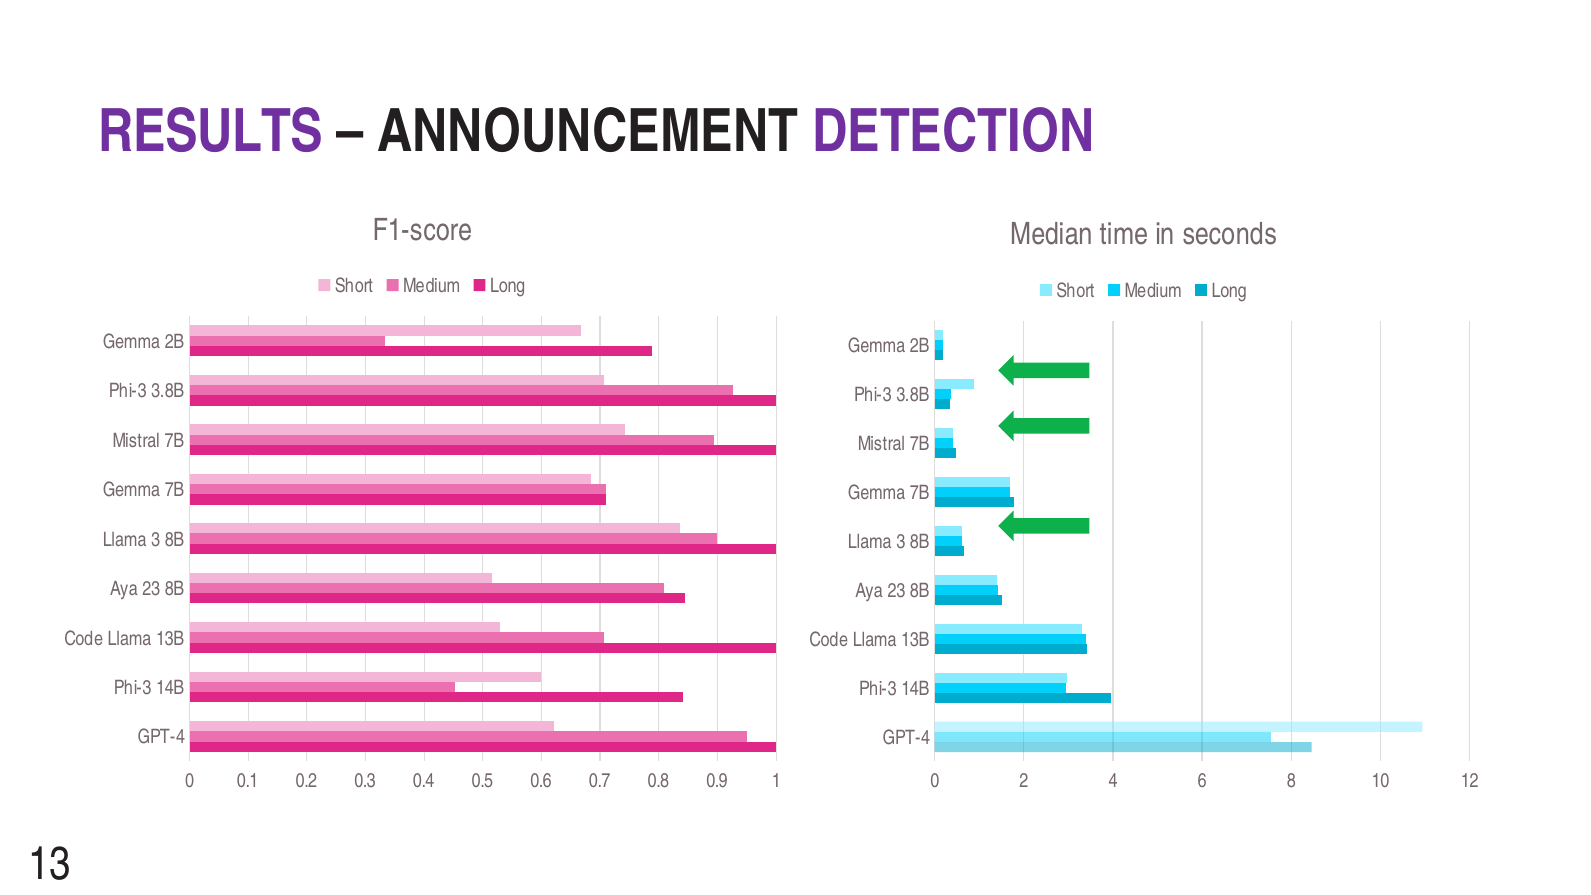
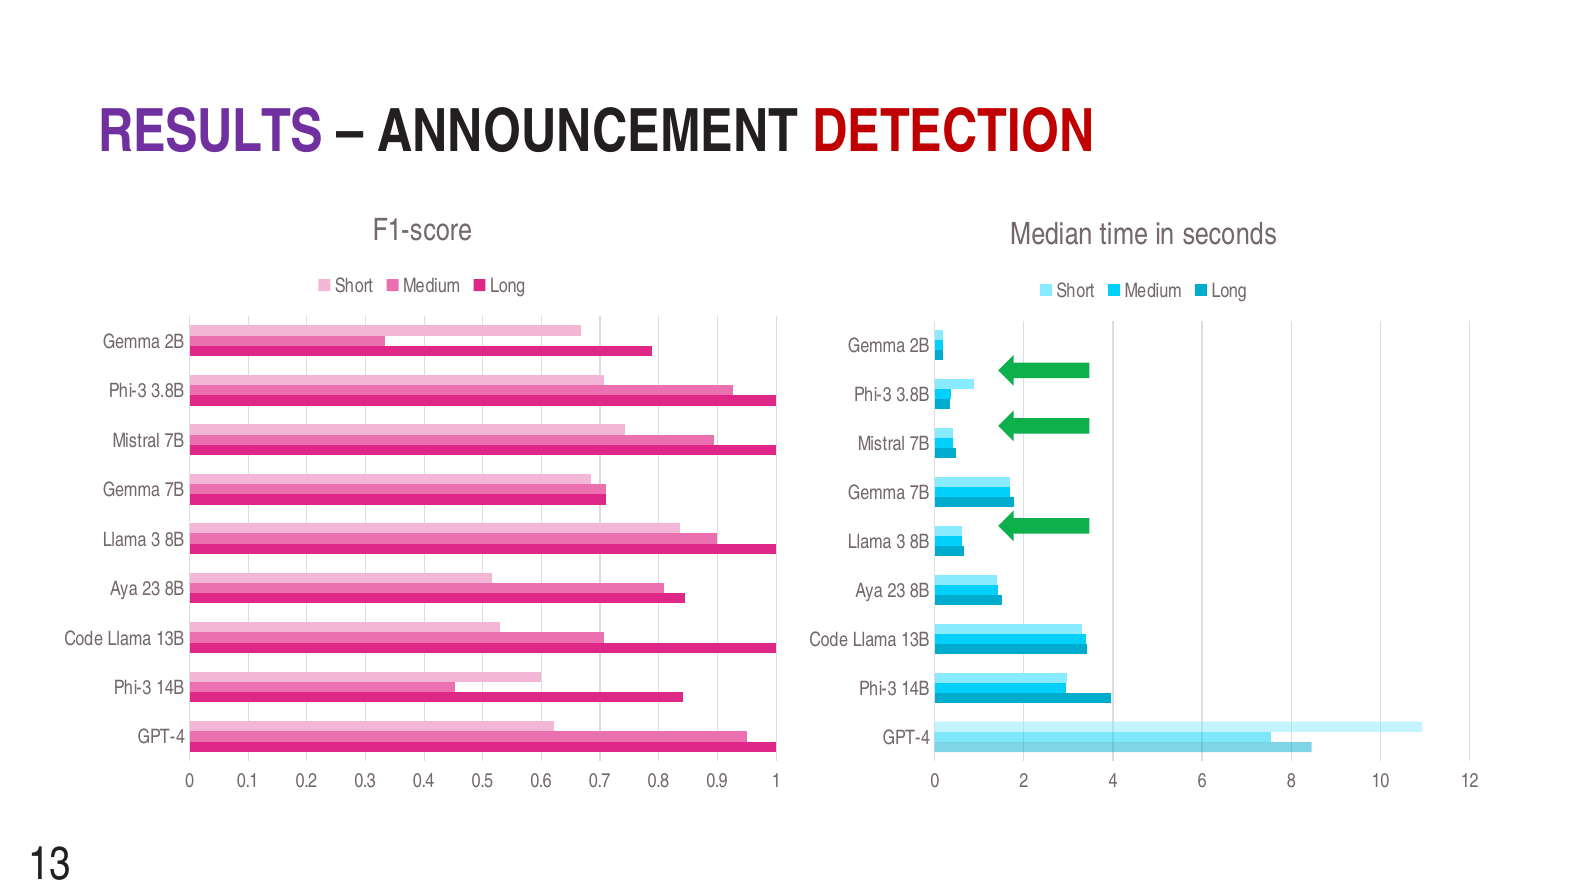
DETECTION colour: purple -> red
